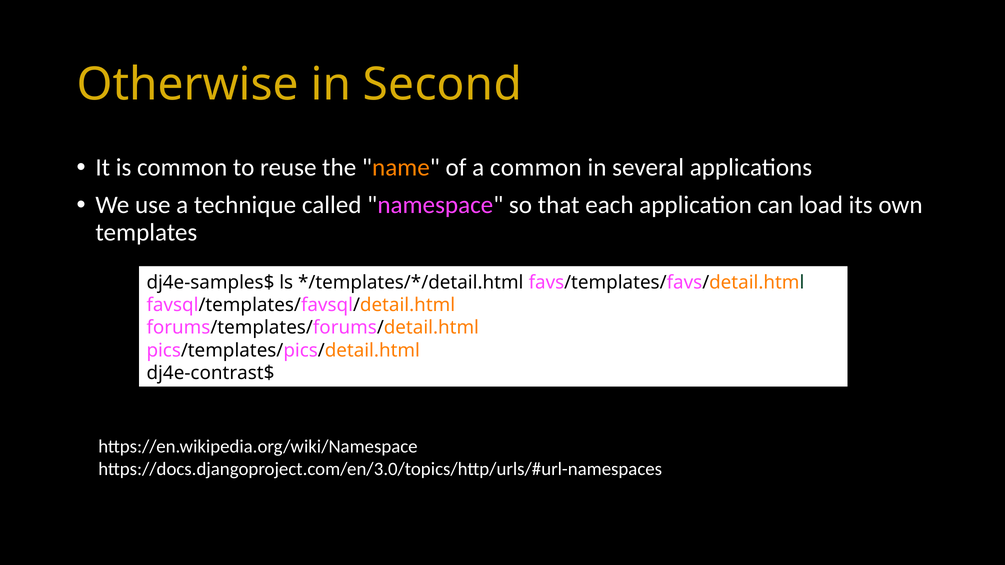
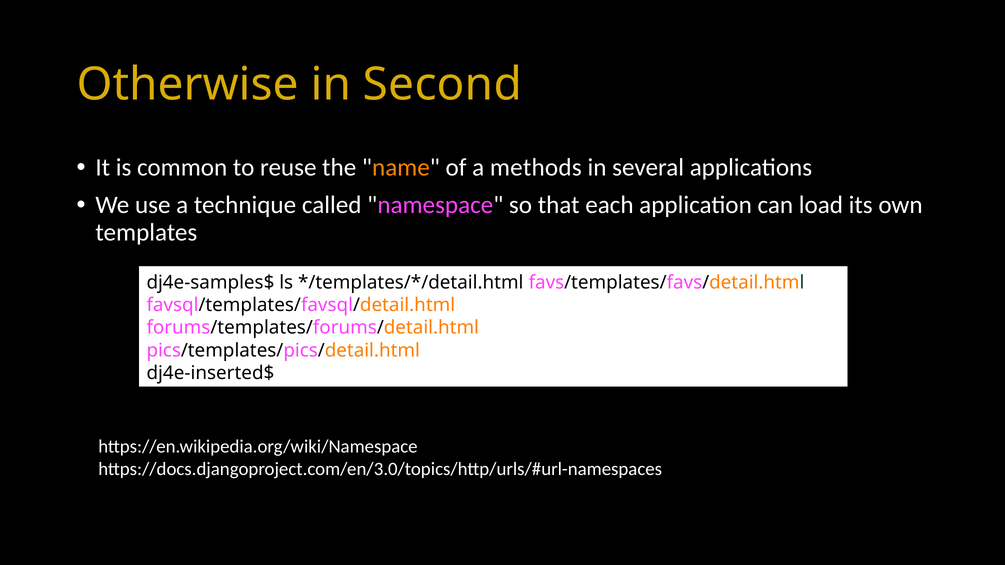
a common: common -> methods
dj4e-contrast$: dj4e-contrast$ -> dj4e-inserted$
